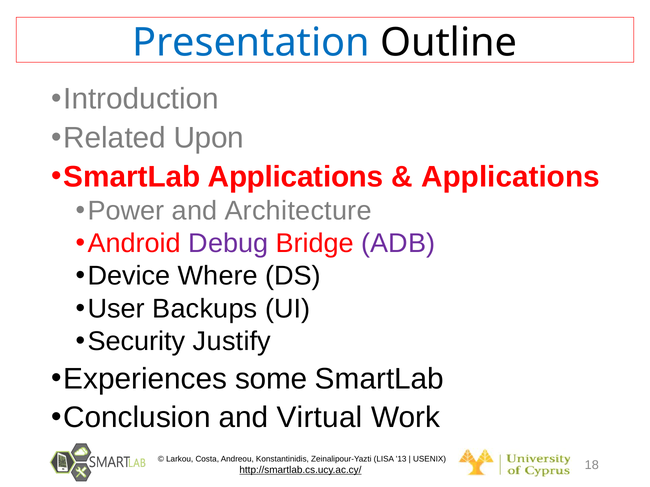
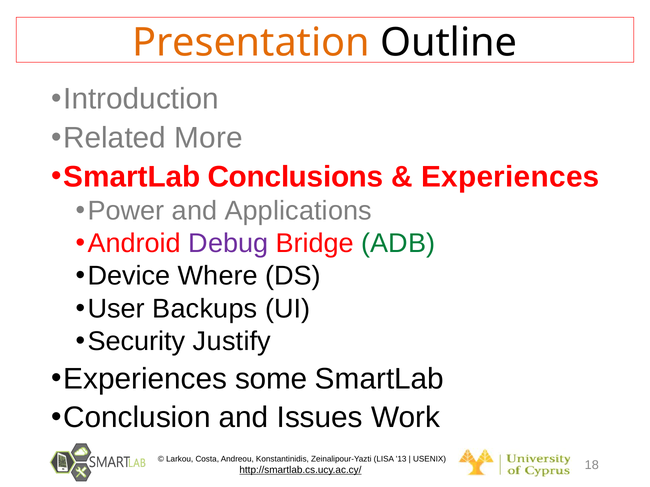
Presentation colour: blue -> orange
Upon: Upon -> More
SmartLab Applications: Applications -> Conclusions
Applications at (510, 177): Applications -> Experiences
Architecture: Architecture -> Applications
ADB colour: purple -> green
Virtual: Virtual -> Issues
